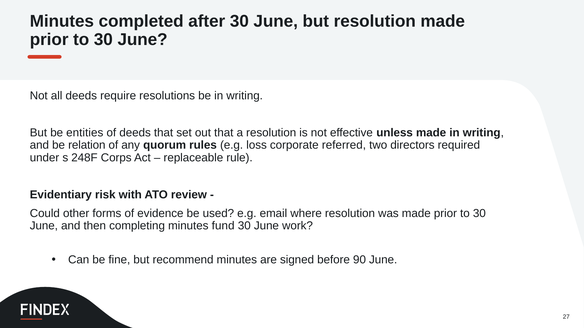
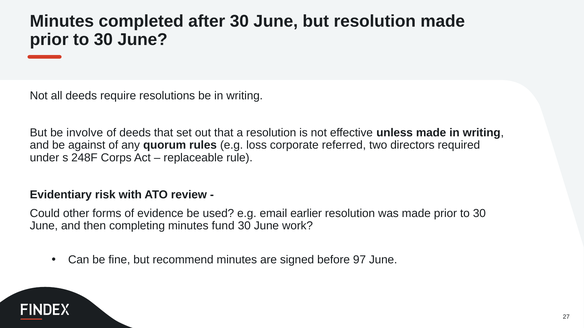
entities: entities -> involve
relation: relation -> against
where: where -> earlier
90: 90 -> 97
